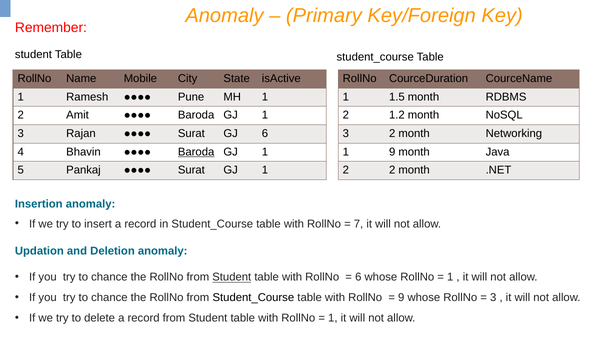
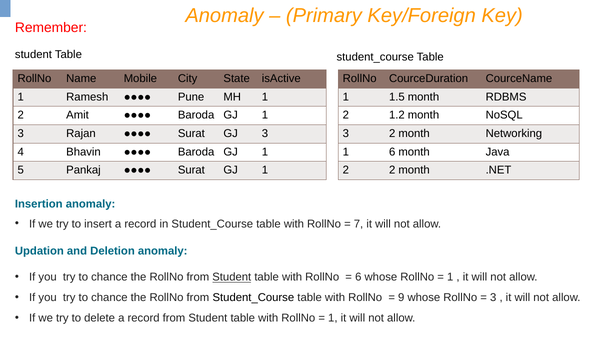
GJ 6: 6 -> 3
Baroda at (196, 152) underline: present -> none
1 9: 9 -> 6
